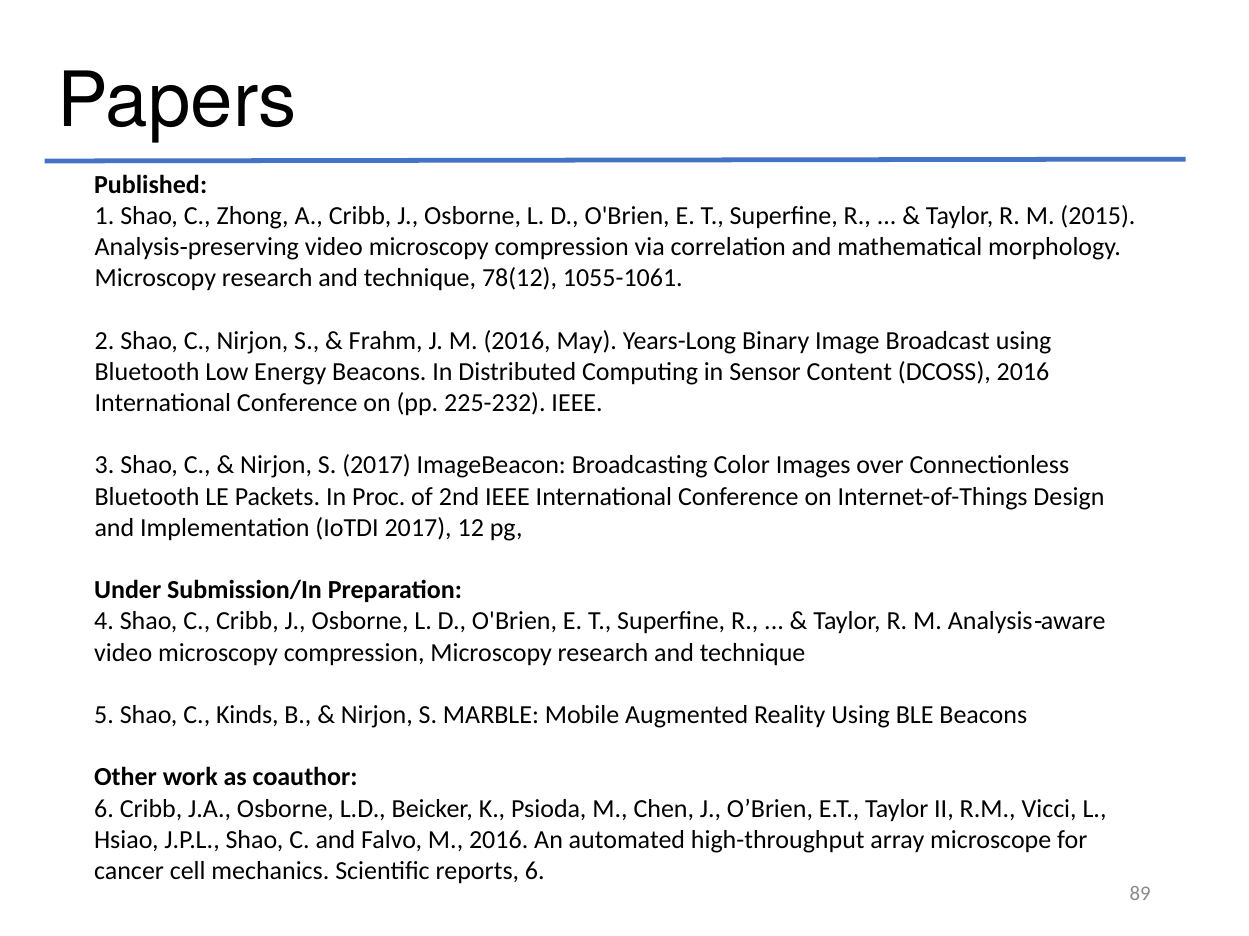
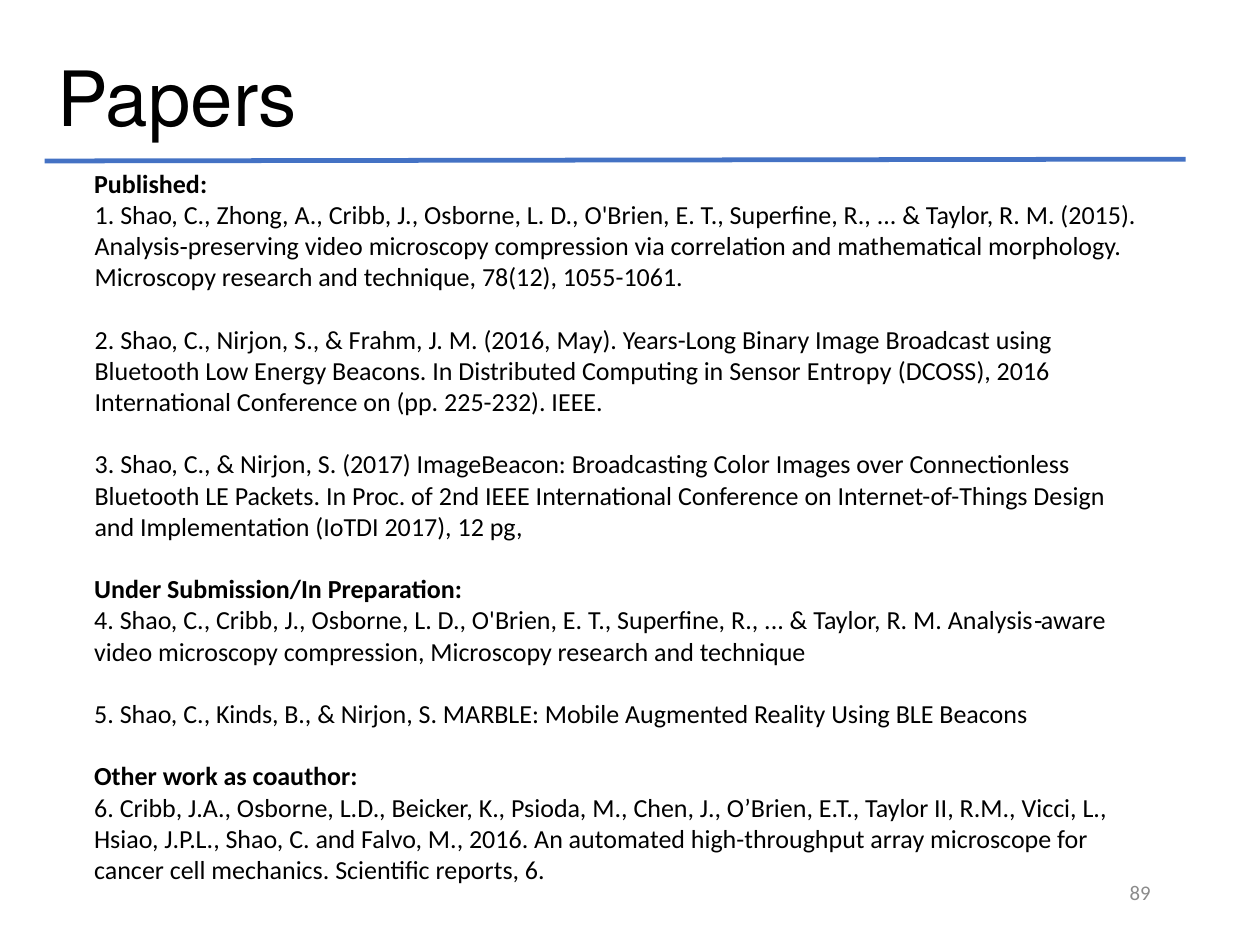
Content: Content -> Entropy
